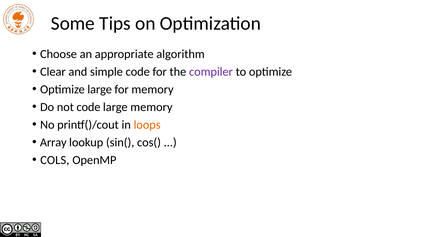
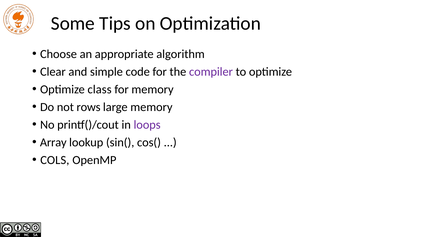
Optimize large: large -> class
not code: code -> rows
loops colour: orange -> purple
